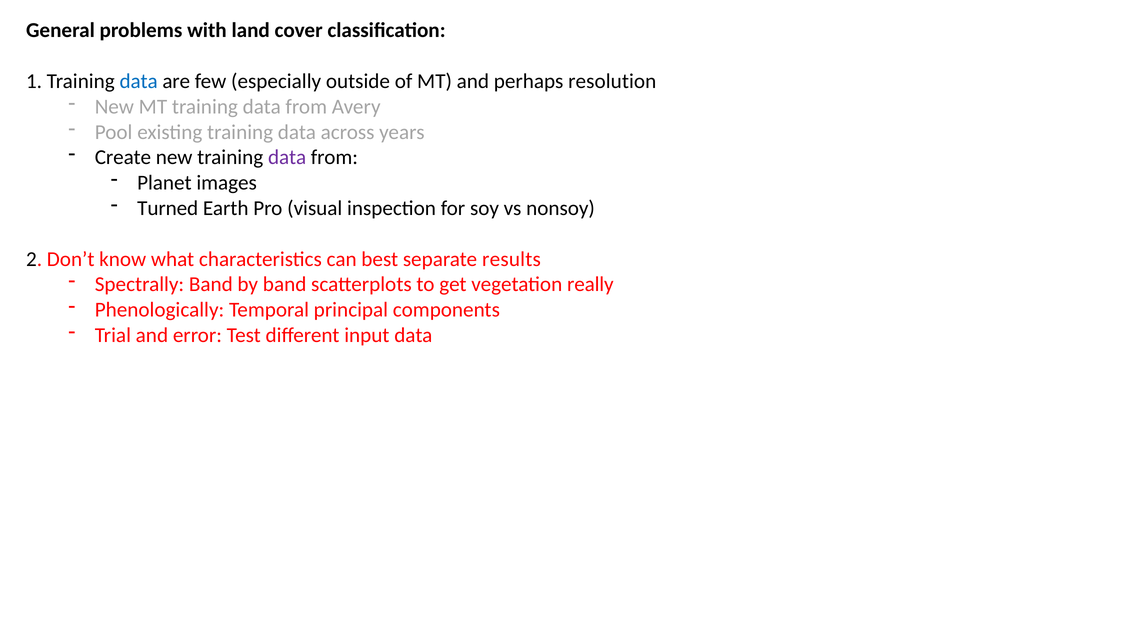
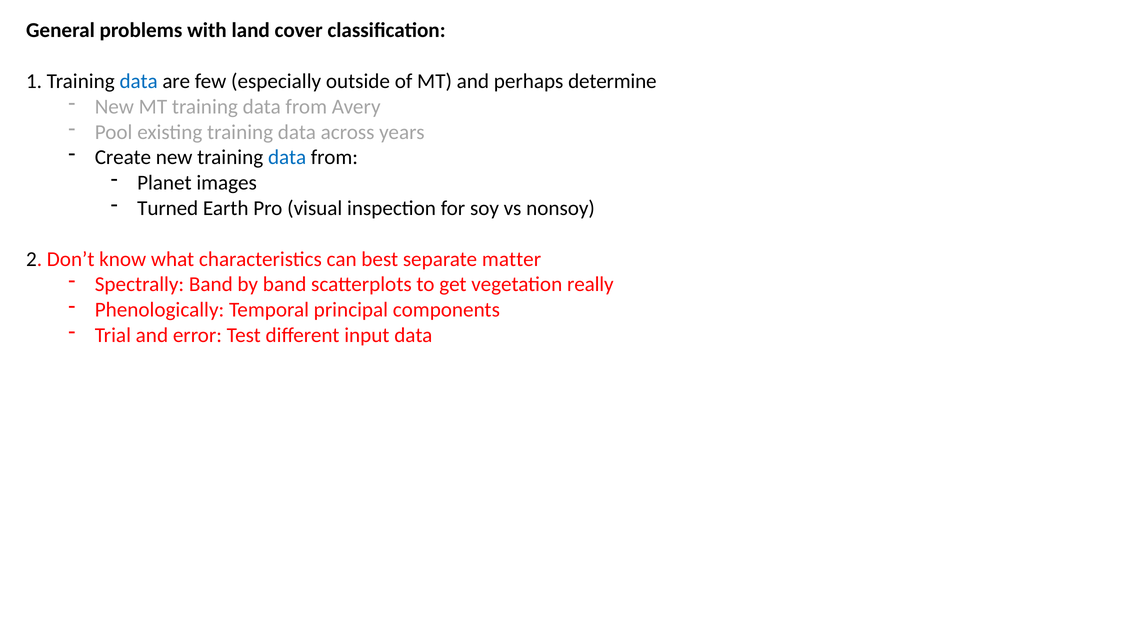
resolution: resolution -> determine
data at (287, 157) colour: purple -> blue
results: results -> matter
